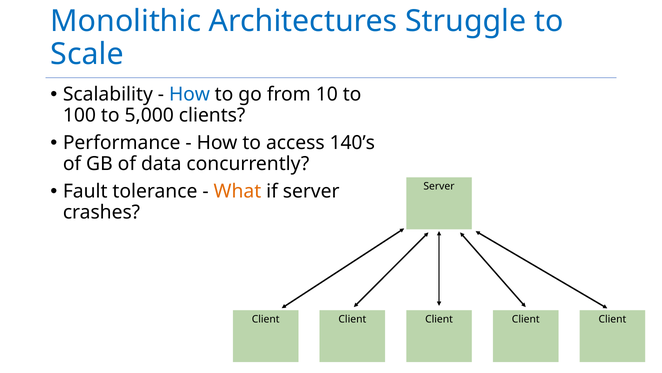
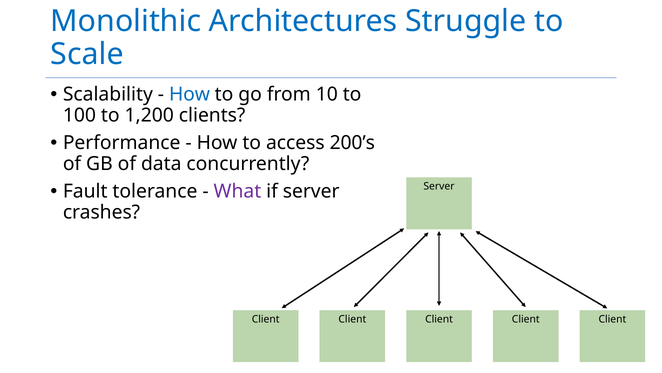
5,000: 5,000 -> 1,200
140’s: 140’s -> 200’s
What colour: orange -> purple
